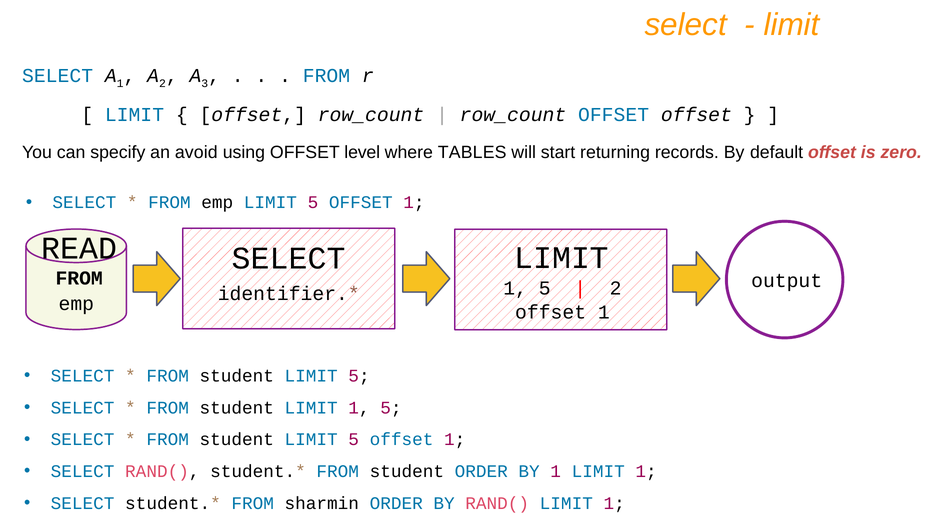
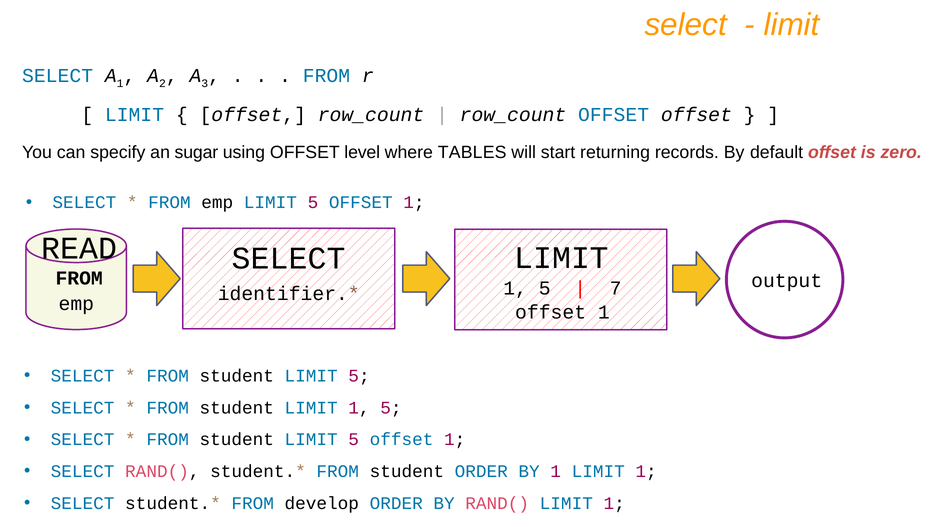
avoid: avoid -> sugar
2 at (616, 288): 2 -> 7
sharmin: sharmin -> develop
